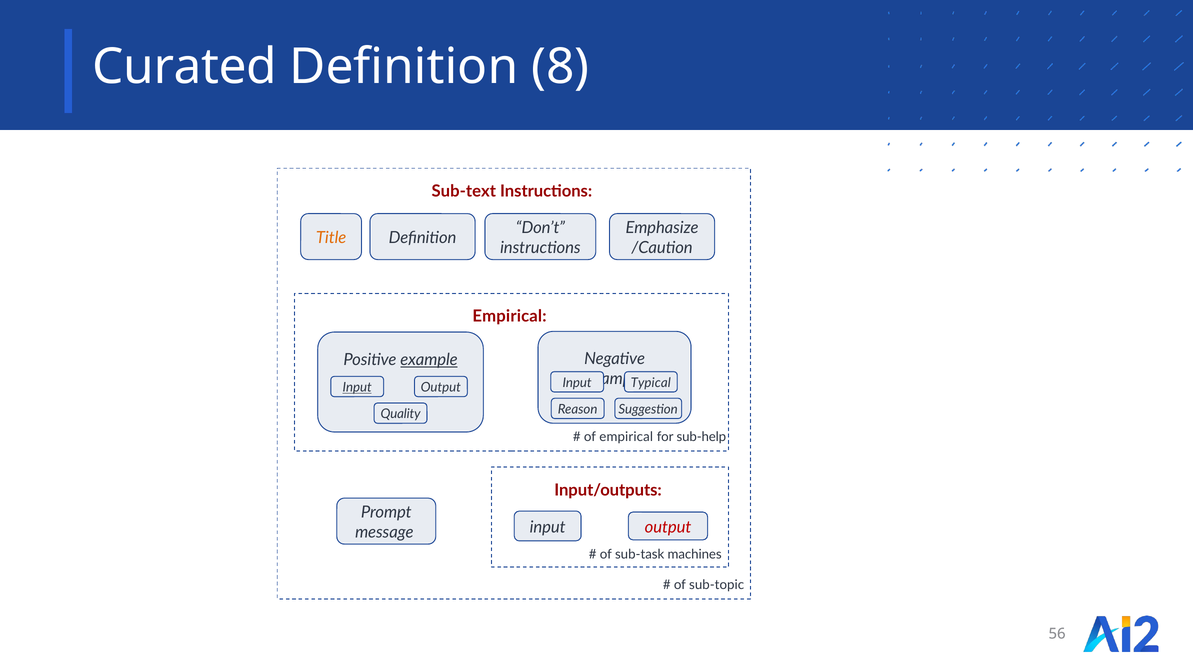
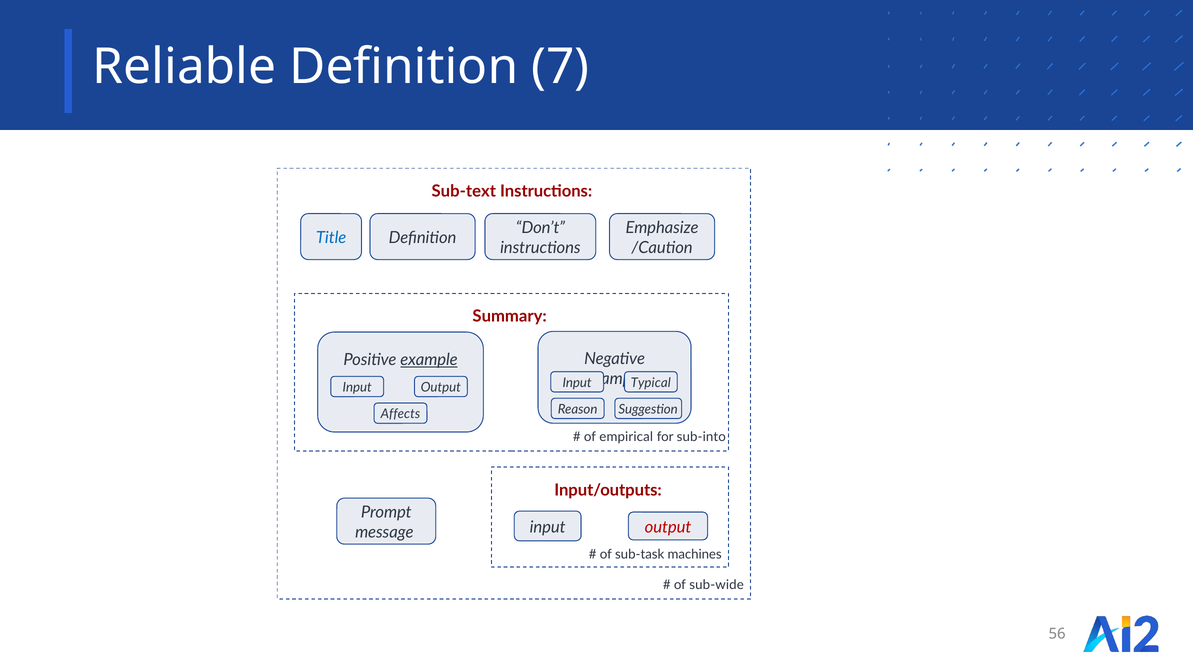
Curated: Curated -> Reliable
8: 8 -> 7
Title colour: orange -> blue
Empirical at (510, 316): Empirical -> Summary
Input at (357, 387) underline: present -> none
Quality: Quality -> Affects
sub-help: sub-help -> sub-into
sub-topic: sub-topic -> sub-wide
